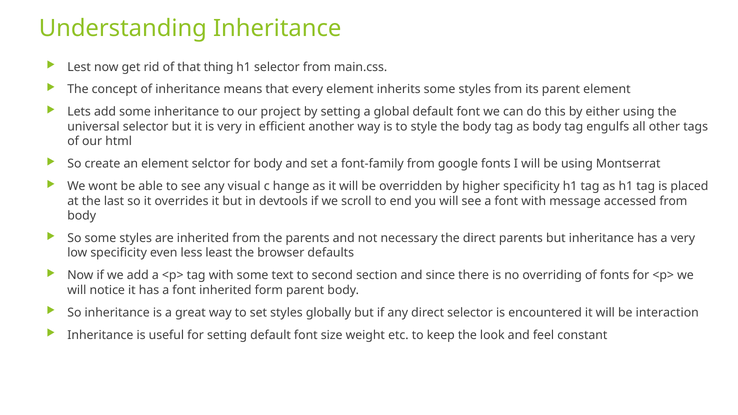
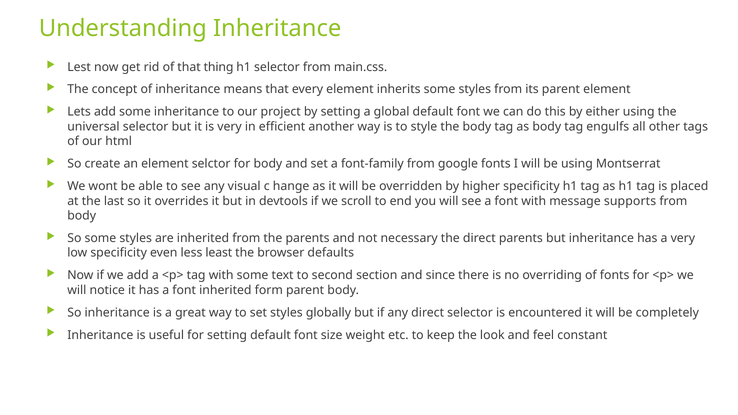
accessed: accessed -> supports
interaction: interaction -> completely
